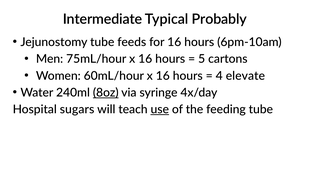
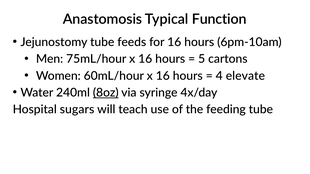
Intermediate: Intermediate -> Anastomosis
Probably: Probably -> Function
use underline: present -> none
